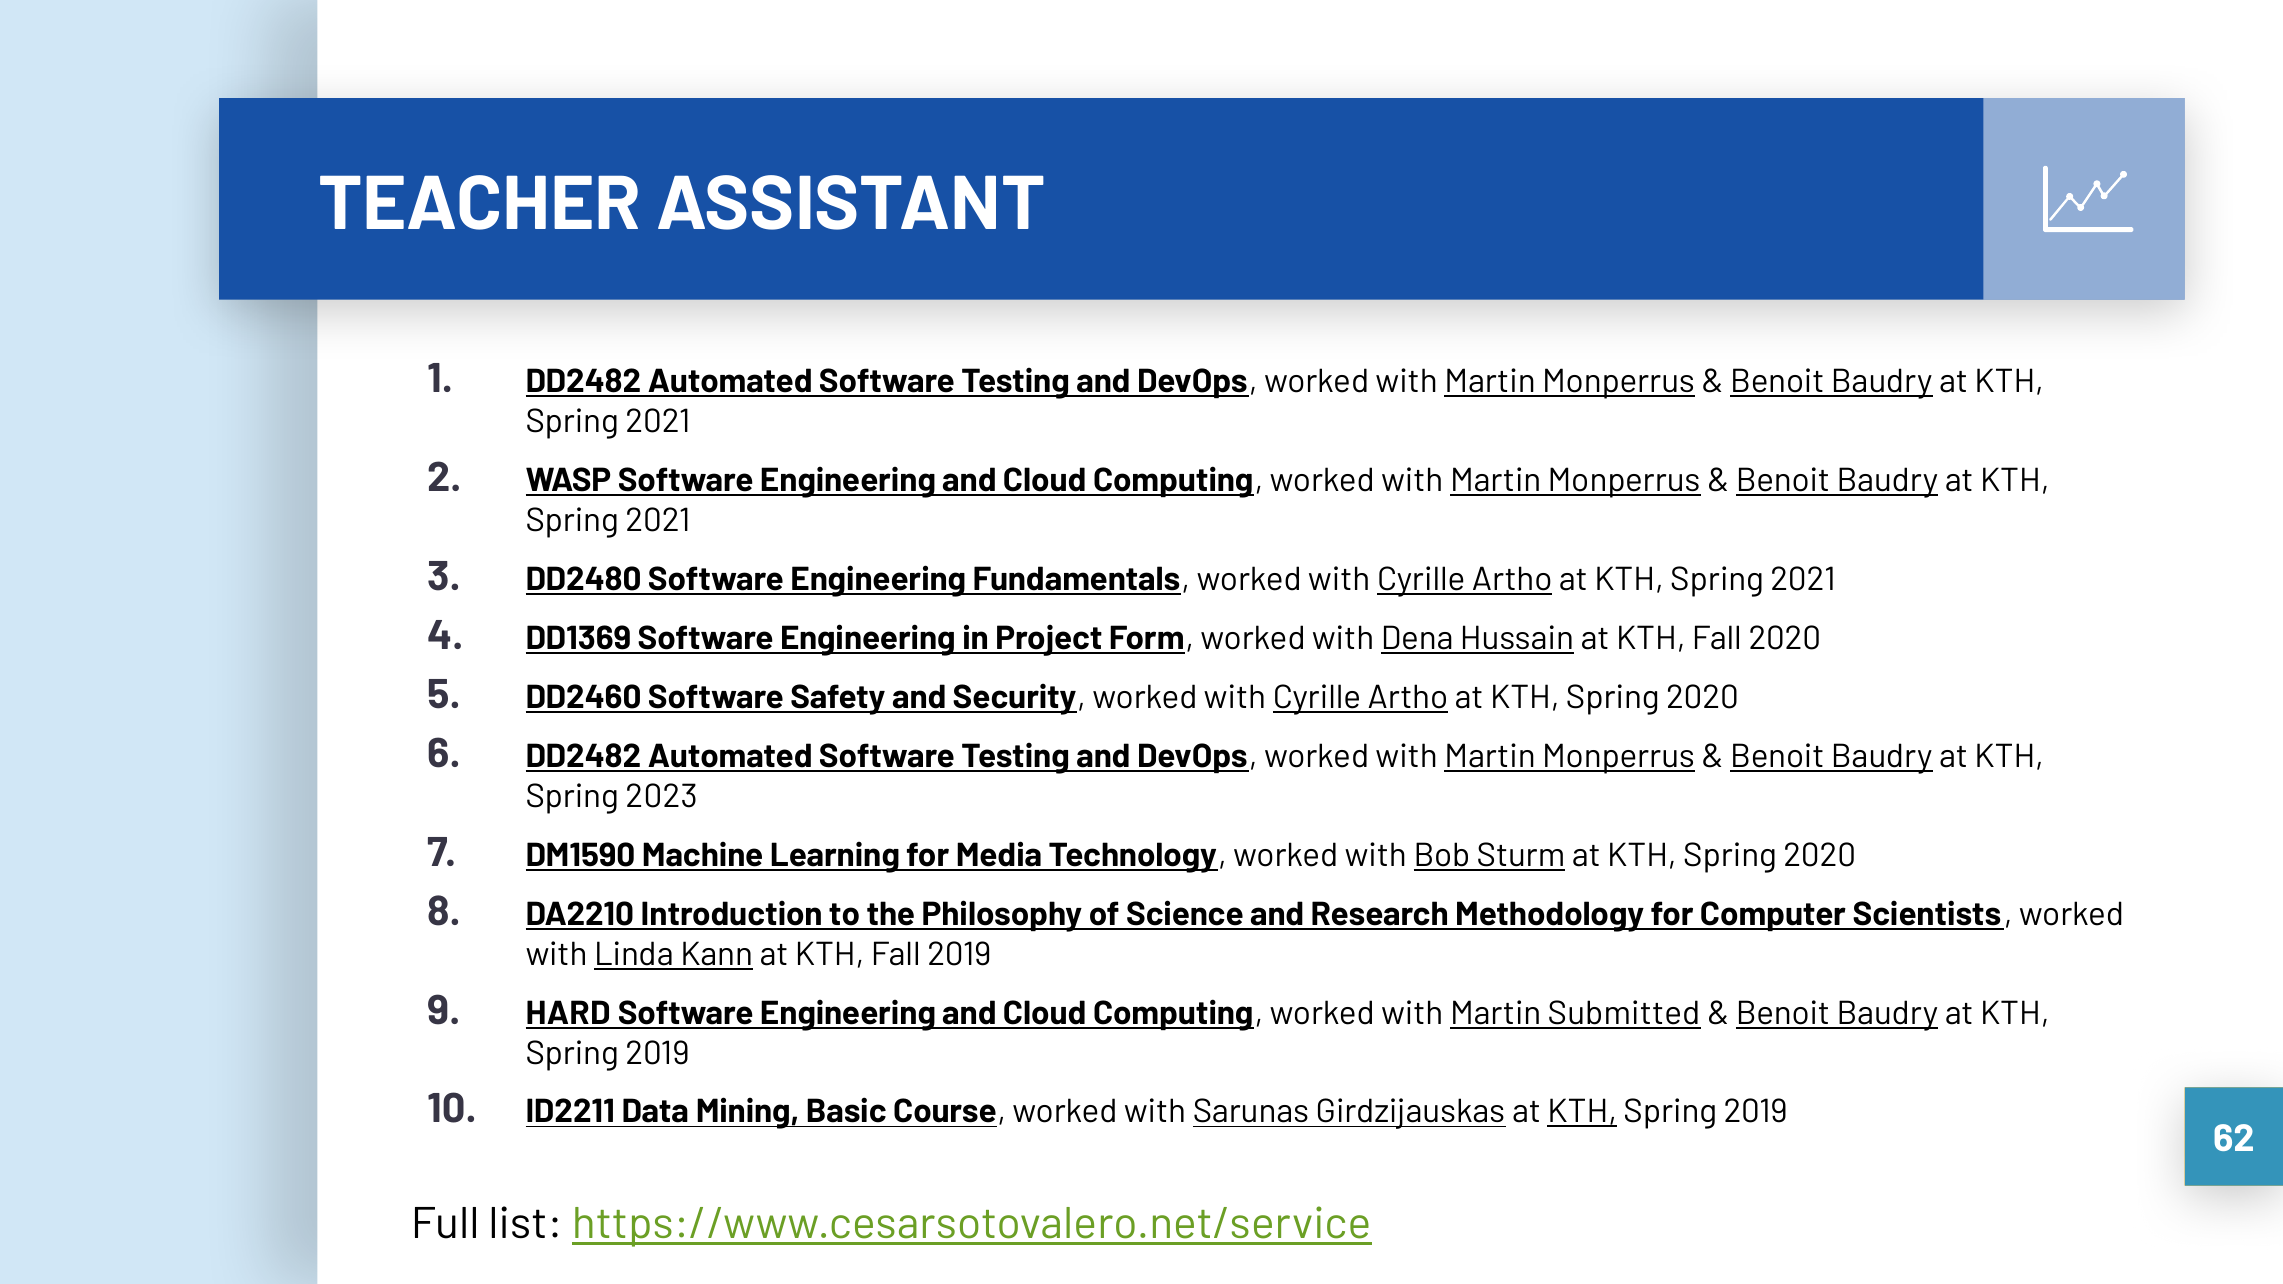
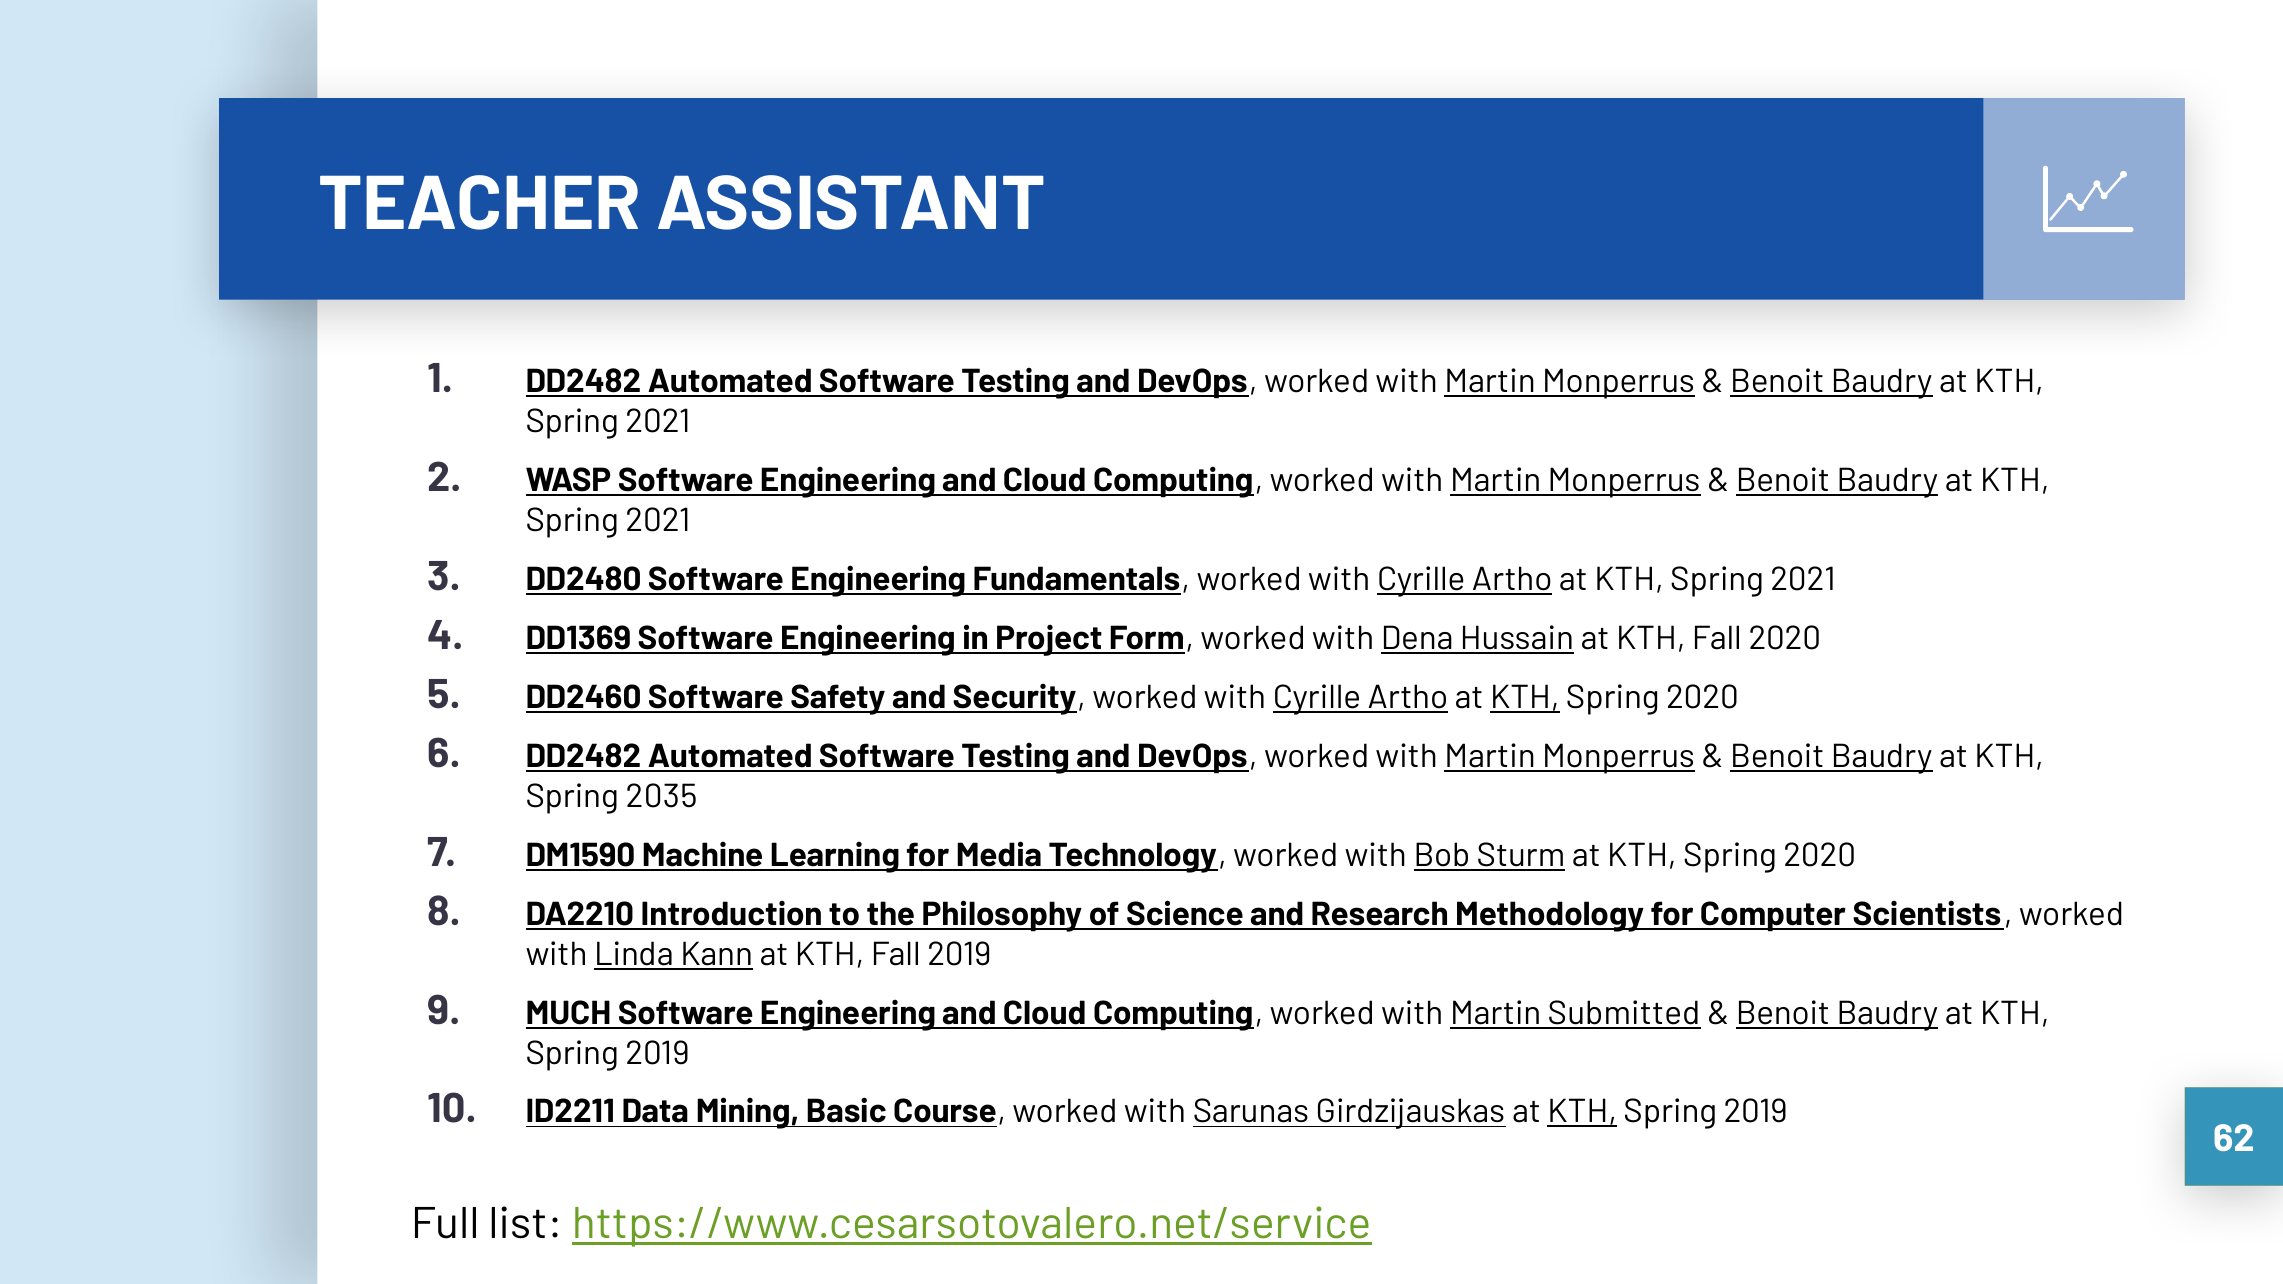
KTH at (1525, 698) underline: none -> present
2023: 2023 -> 2035
HARD: HARD -> MUCH
